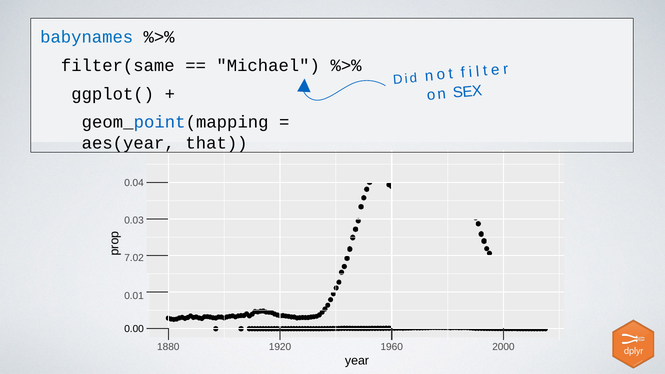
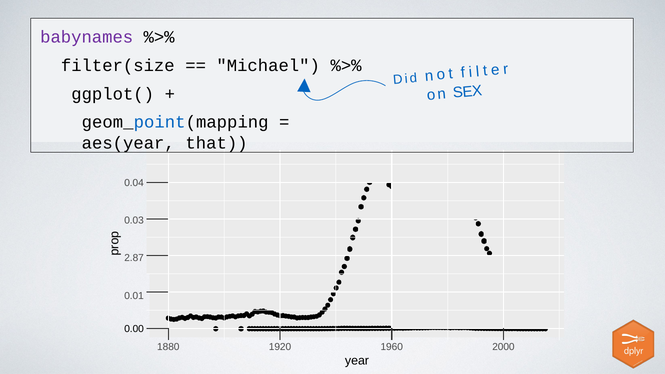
babynames colour: blue -> purple
filter(same: filter(same -> filter(size
7.02: 7.02 -> 2.87
